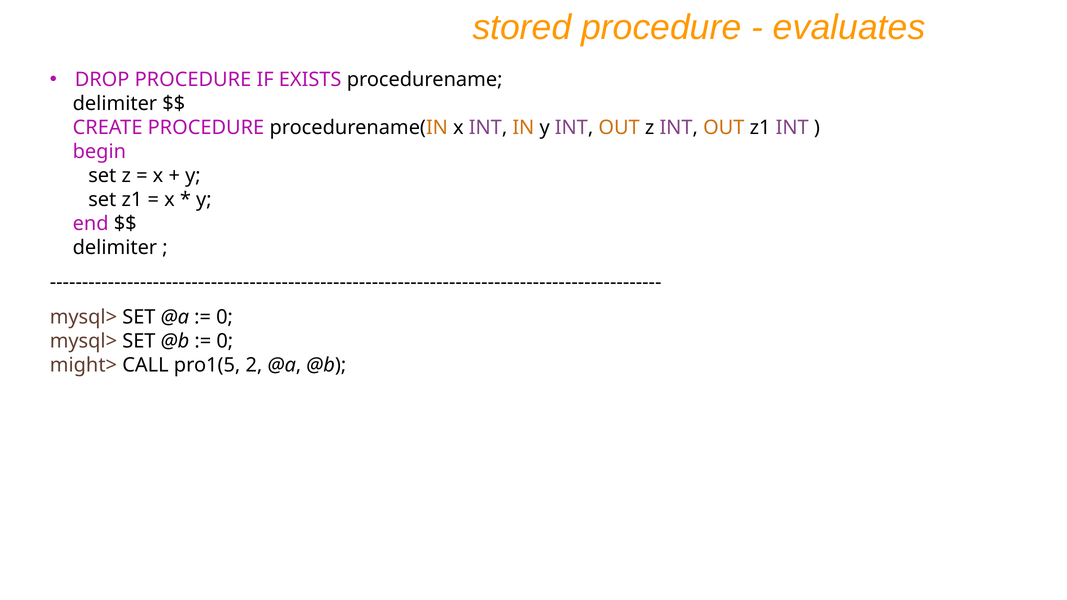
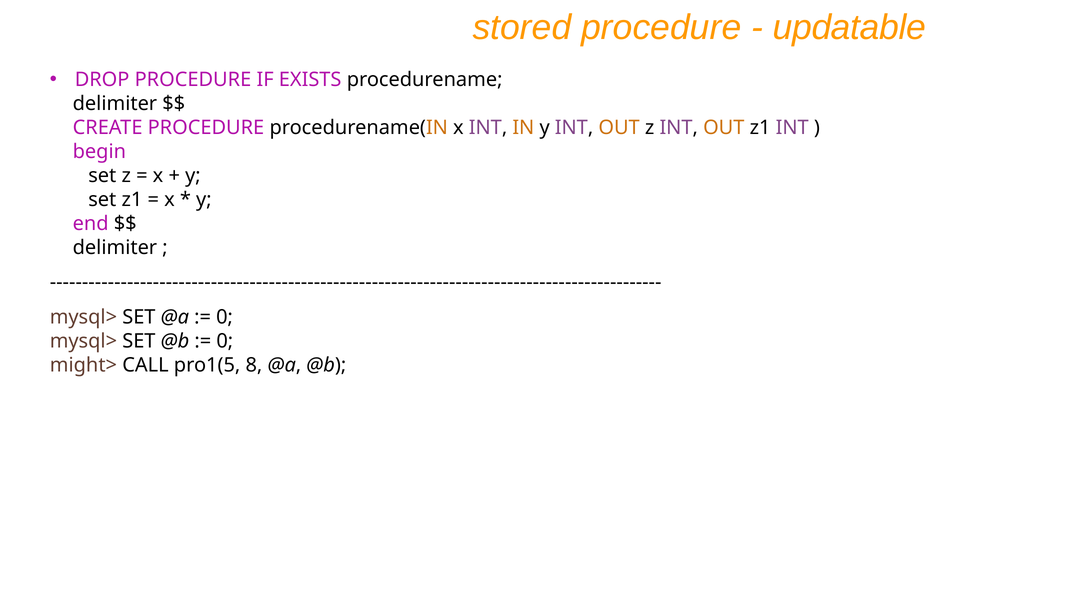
evaluates: evaluates -> updatable
2: 2 -> 8
